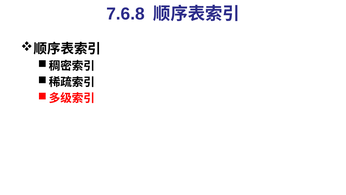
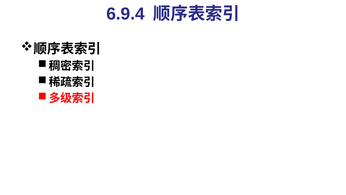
7.6.8: 7.6.8 -> 6.9.4
